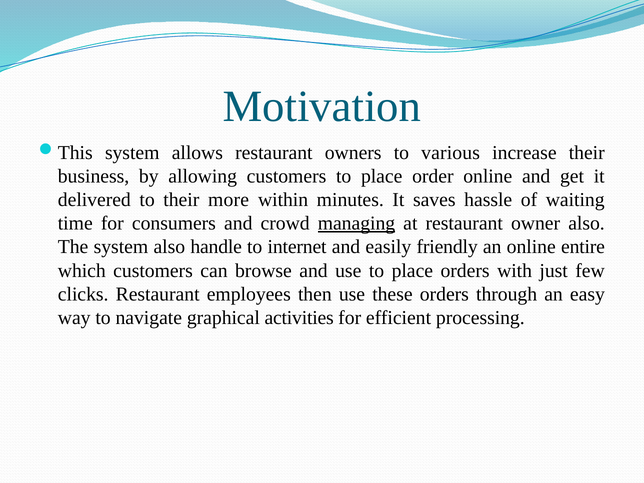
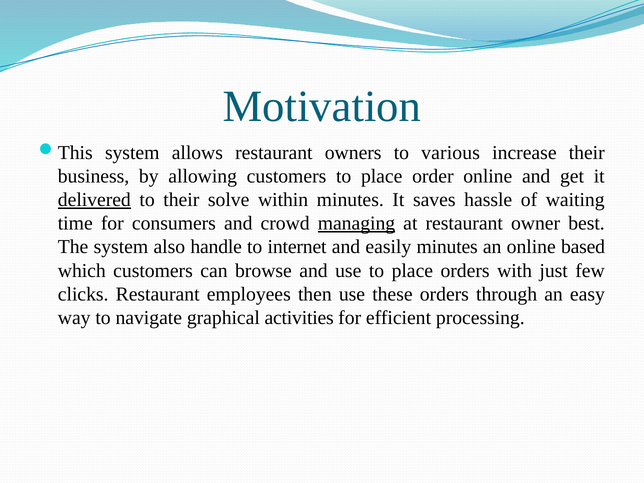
delivered underline: none -> present
more: more -> solve
owner also: also -> best
easily friendly: friendly -> minutes
entire: entire -> based
